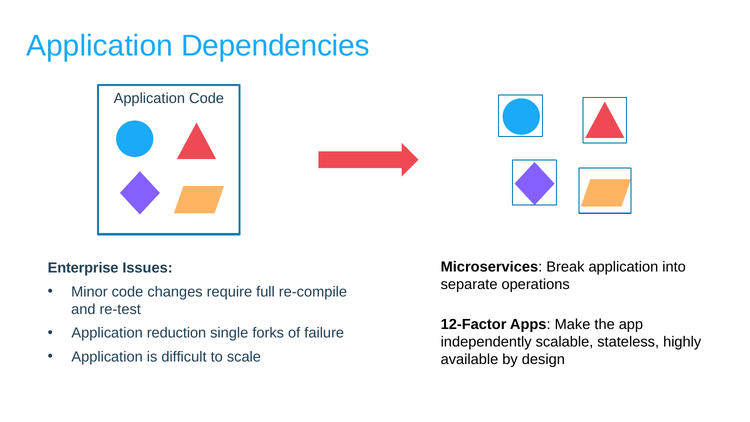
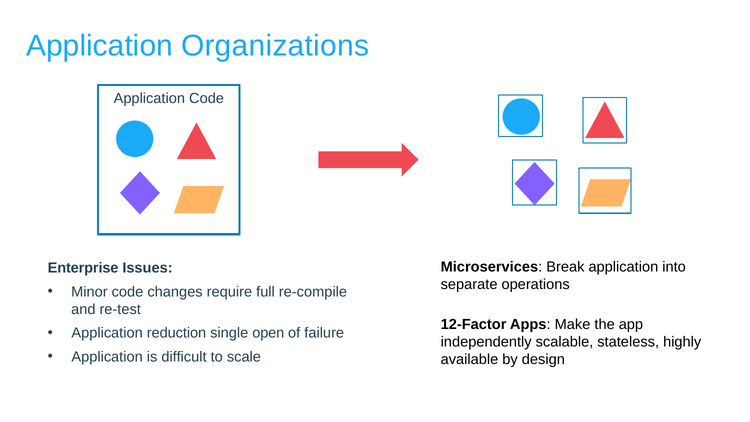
Dependencies: Dependencies -> Organizations
forks: forks -> open
